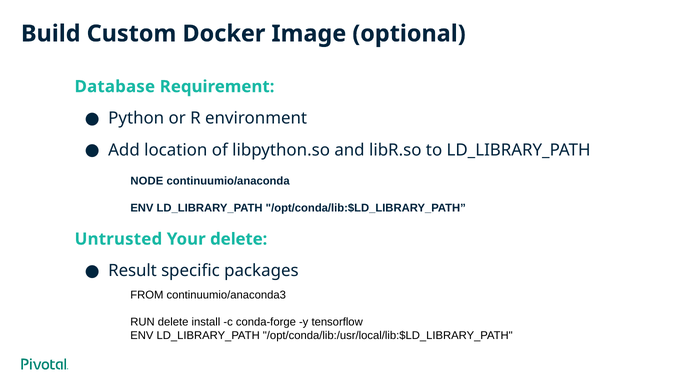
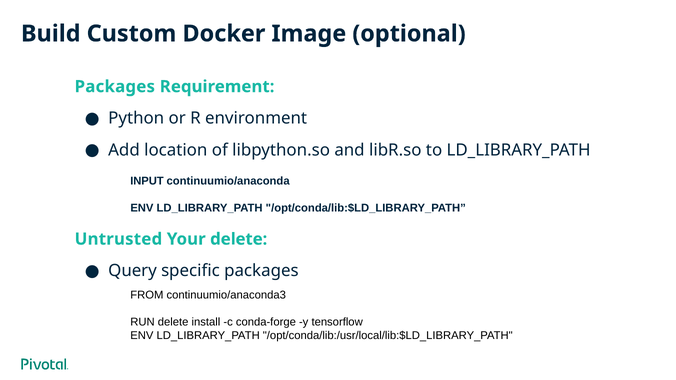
Database at (115, 87): Database -> Packages
NODE: NODE -> INPUT
Result: Result -> Query
